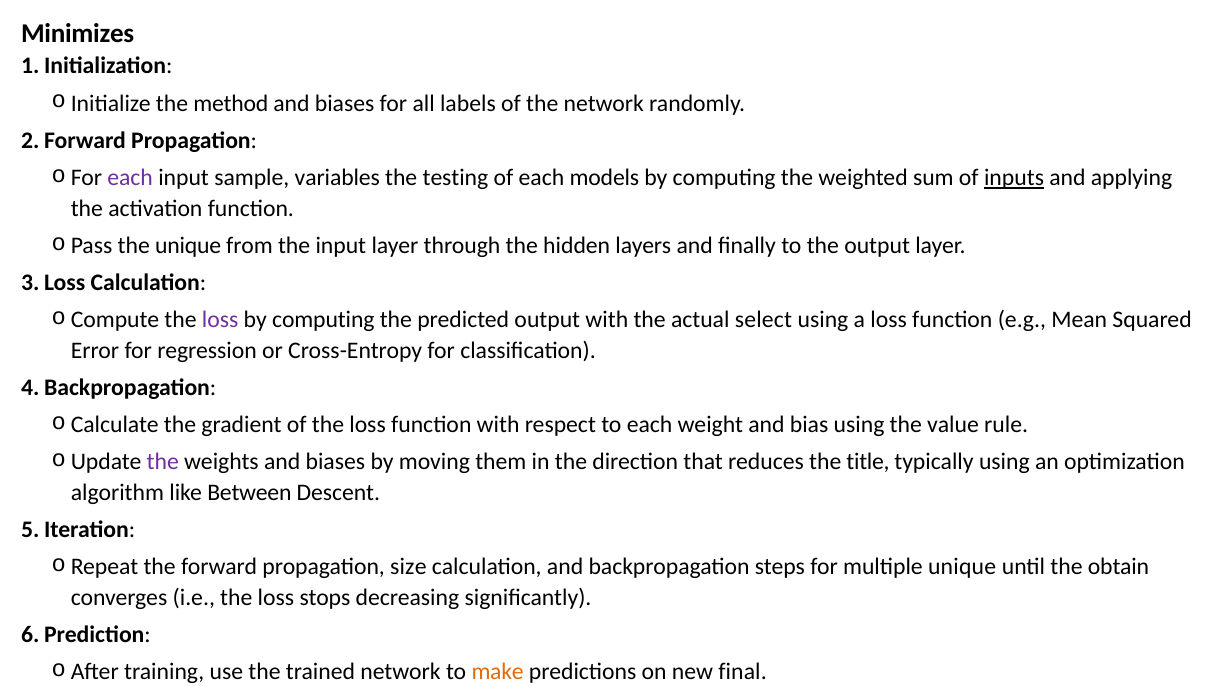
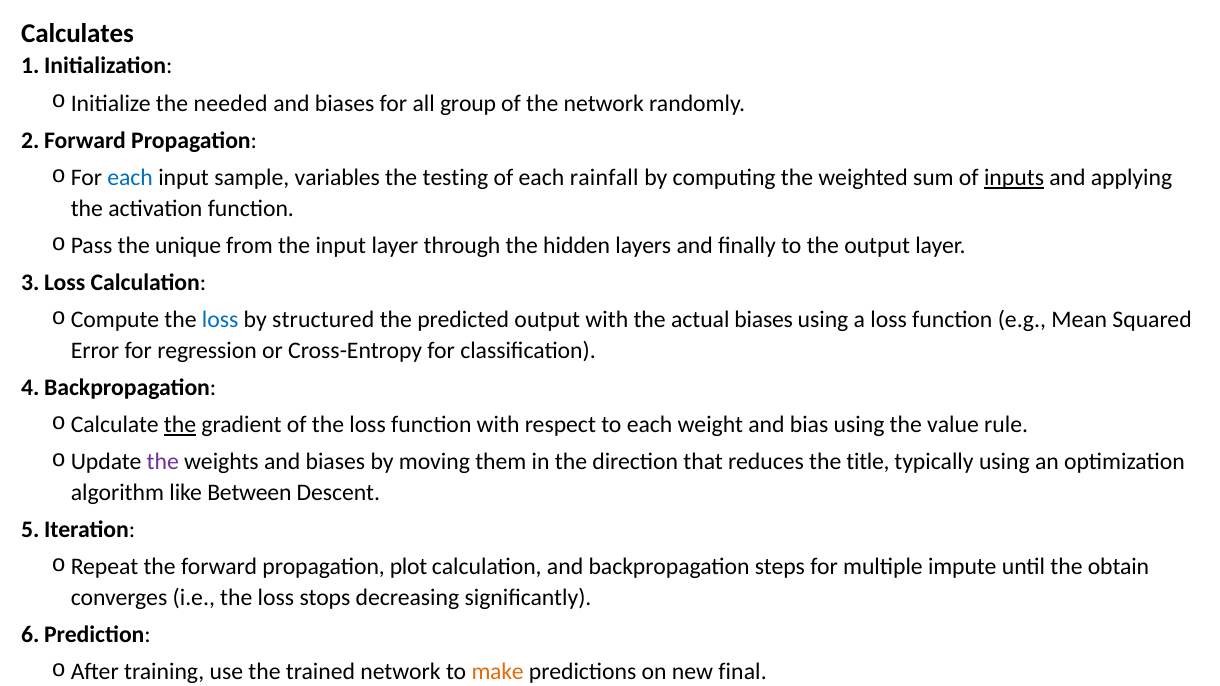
Minimizes: Minimizes -> Calculates
method: method -> needed
labels: labels -> group
each at (130, 178) colour: purple -> blue
models: models -> rainfall
loss at (220, 320) colour: purple -> blue
computing at (323, 320): computing -> structured
actual select: select -> biases
the at (180, 425) underline: none -> present
size: size -> plot
multiple unique: unique -> impute
